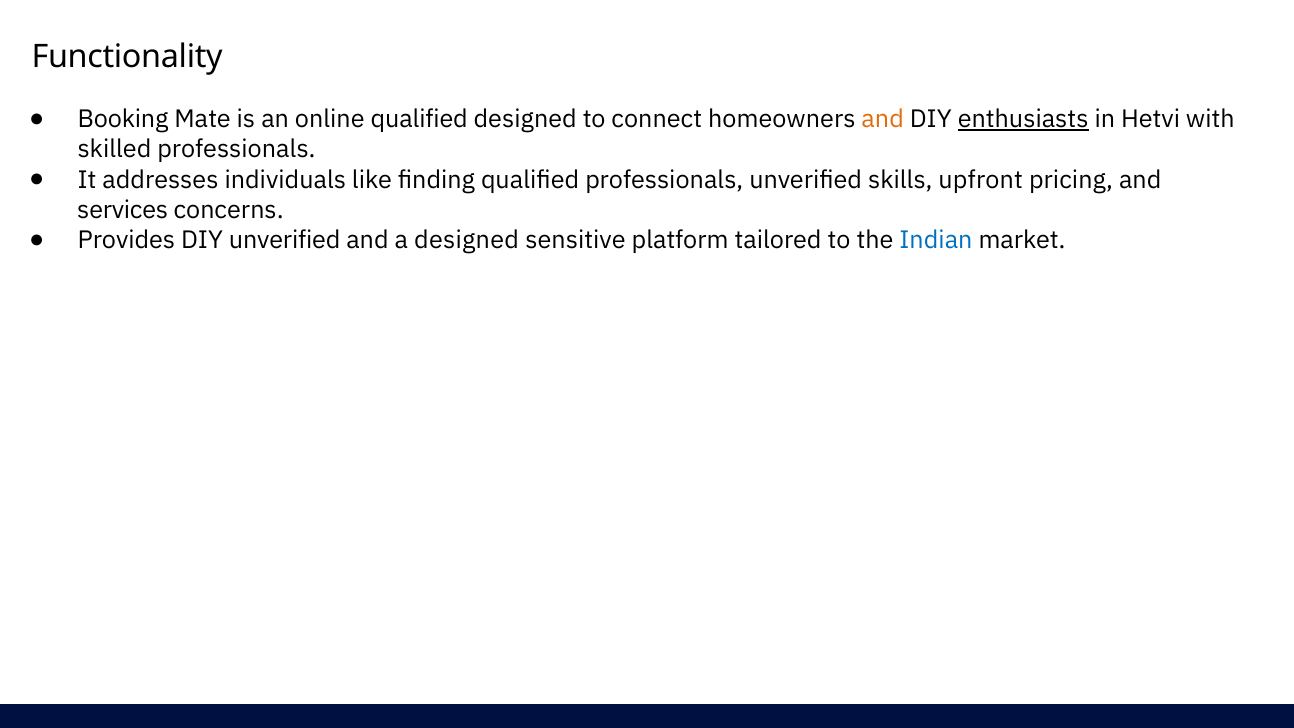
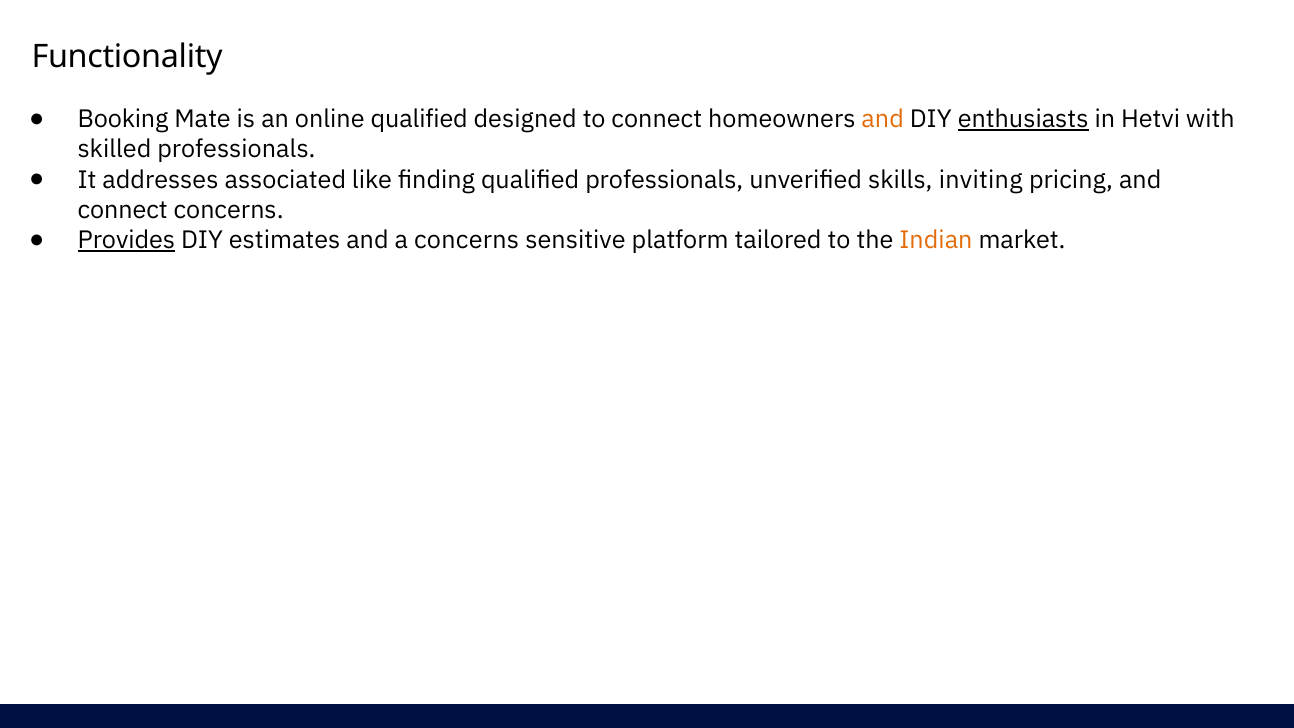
individuals: individuals -> associated
upfront: upfront -> inviting
services at (123, 210): services -> connect
Provides underline: none -> present
DIY unverified: unverified -> estimates
a designed: designed -> concerns
Indian colour: blue -> orange
